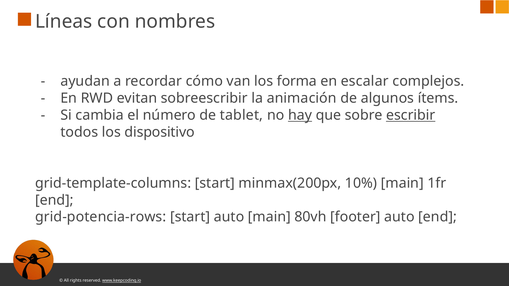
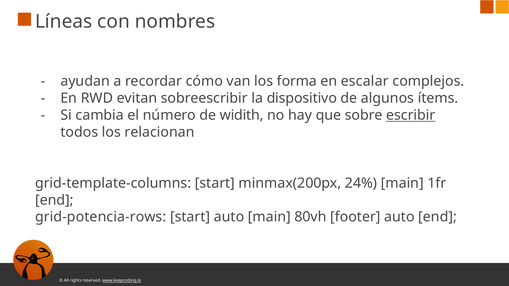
animación: animación -> dispositivo
tablet: tablet -> widith
hay underline: present -> none
dispositivo: dispositivo -> relacionan
10%: 10% -> 24%
